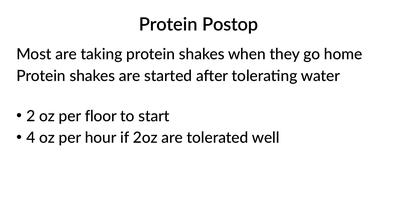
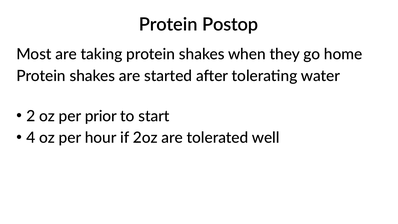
floor: floor -> prior
